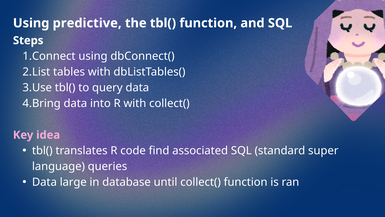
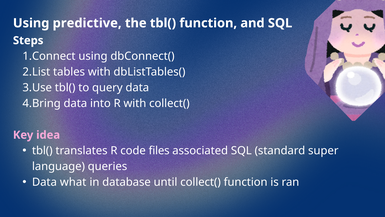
find: find -> files
large: large -> what
